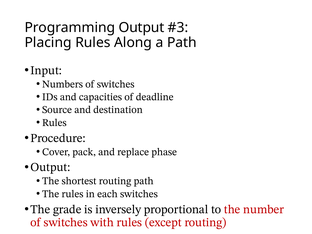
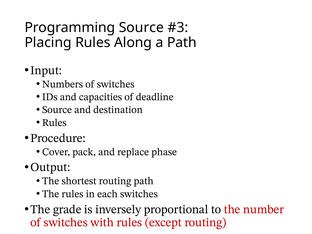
Programming Output: Output -> Source
